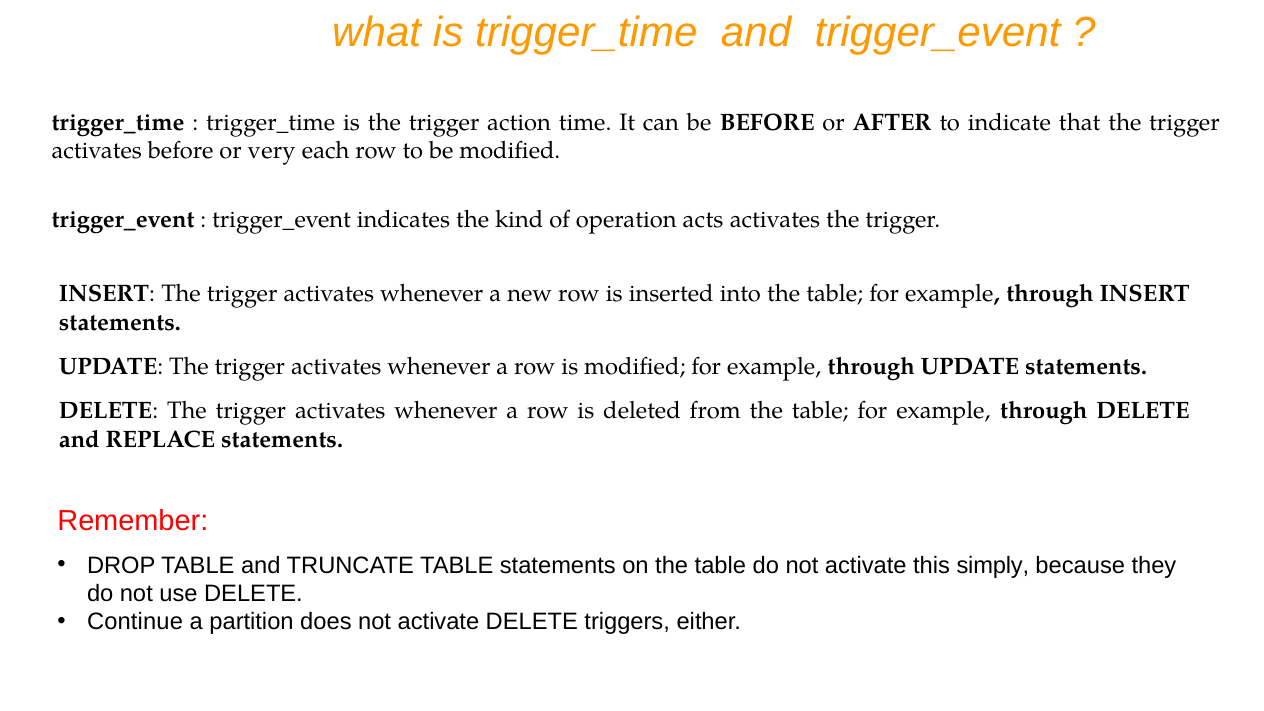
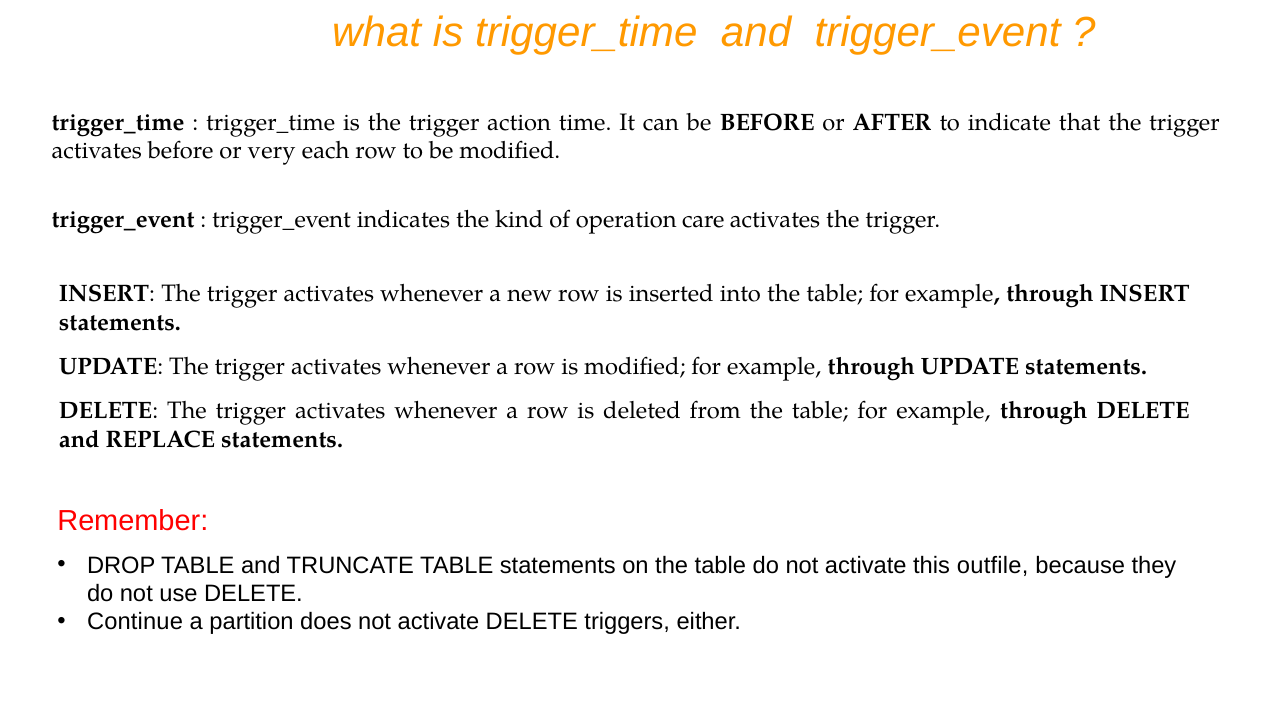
acts: acts -> care
simply: simply -> outfile
